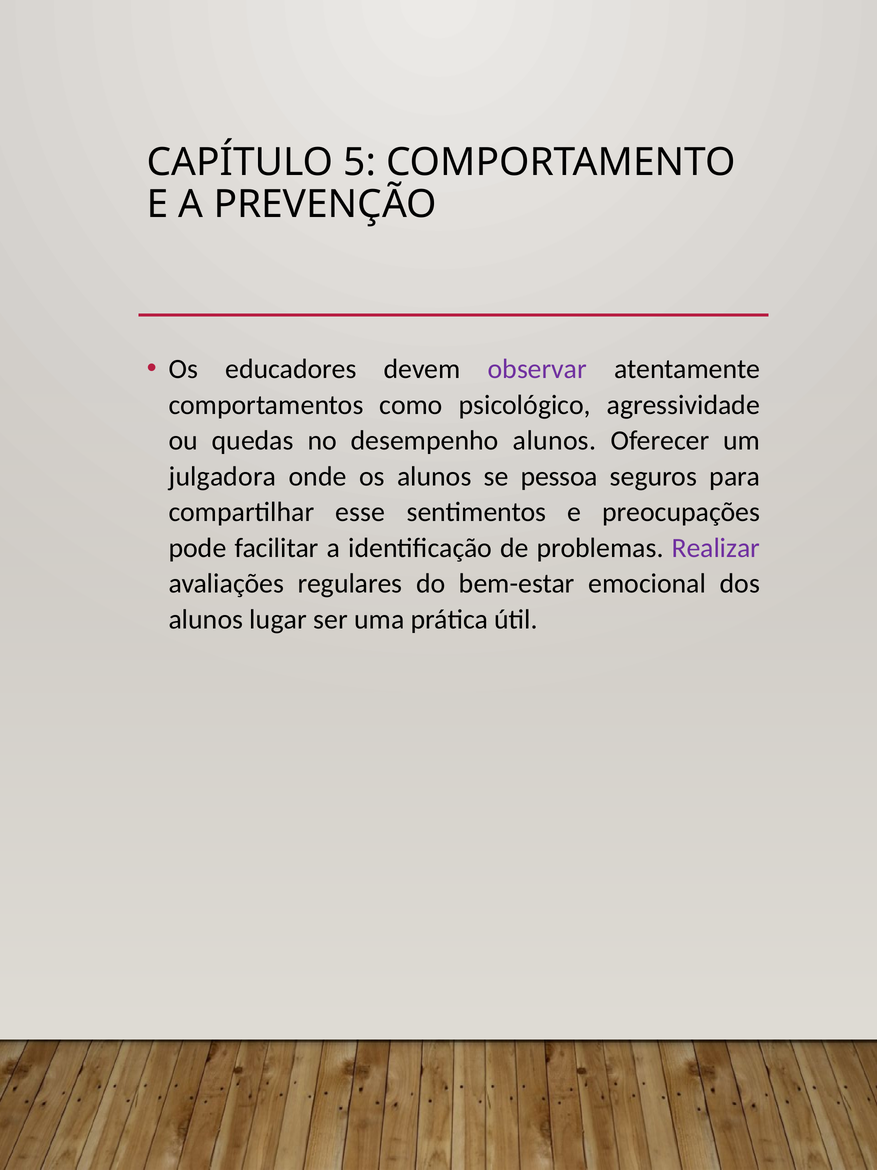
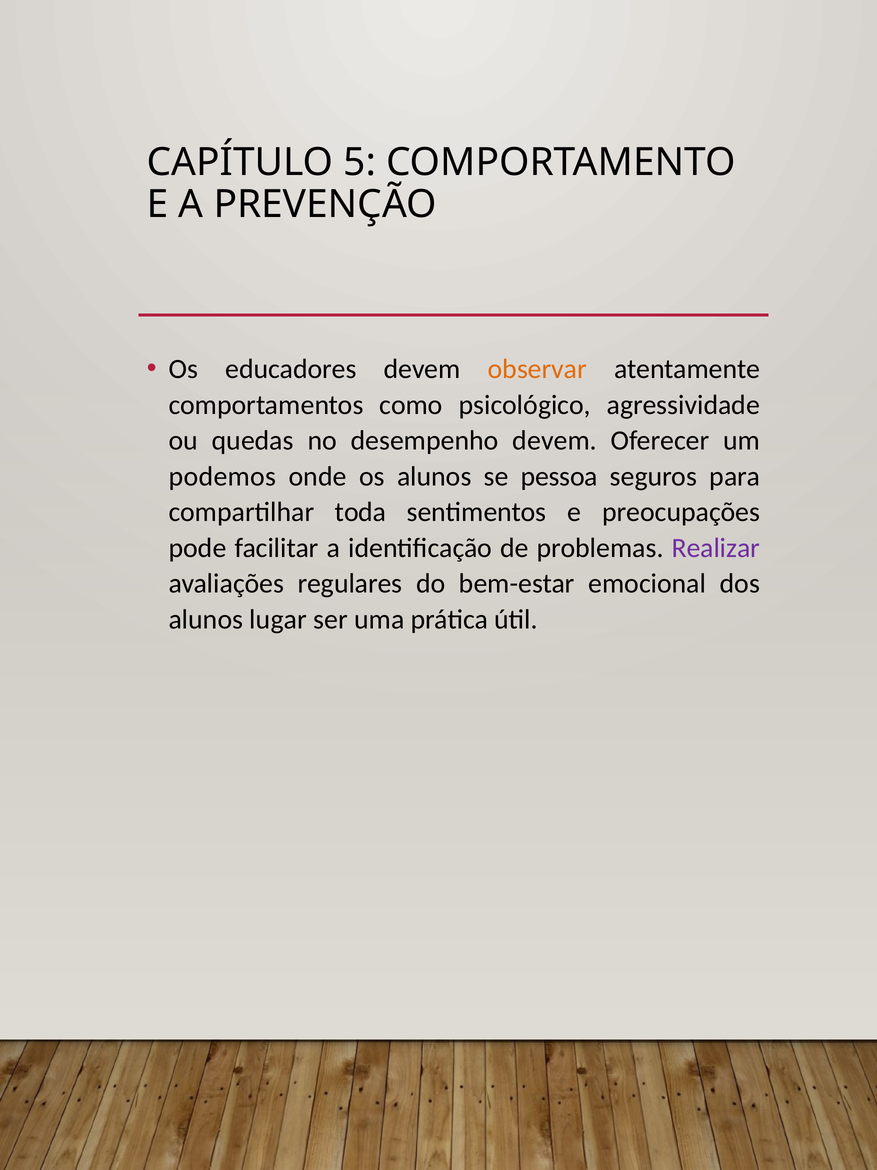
observar colour: purple -> orange
desempenho alunos: alunos -> devem
julgadora: julgadora -> podemos
esse: esse -> toda
